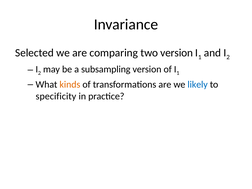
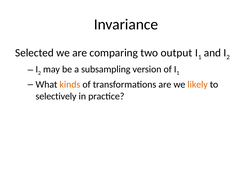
two version: version -> output
likely colour: blue -> orange
specificity: specificity -> selectively
